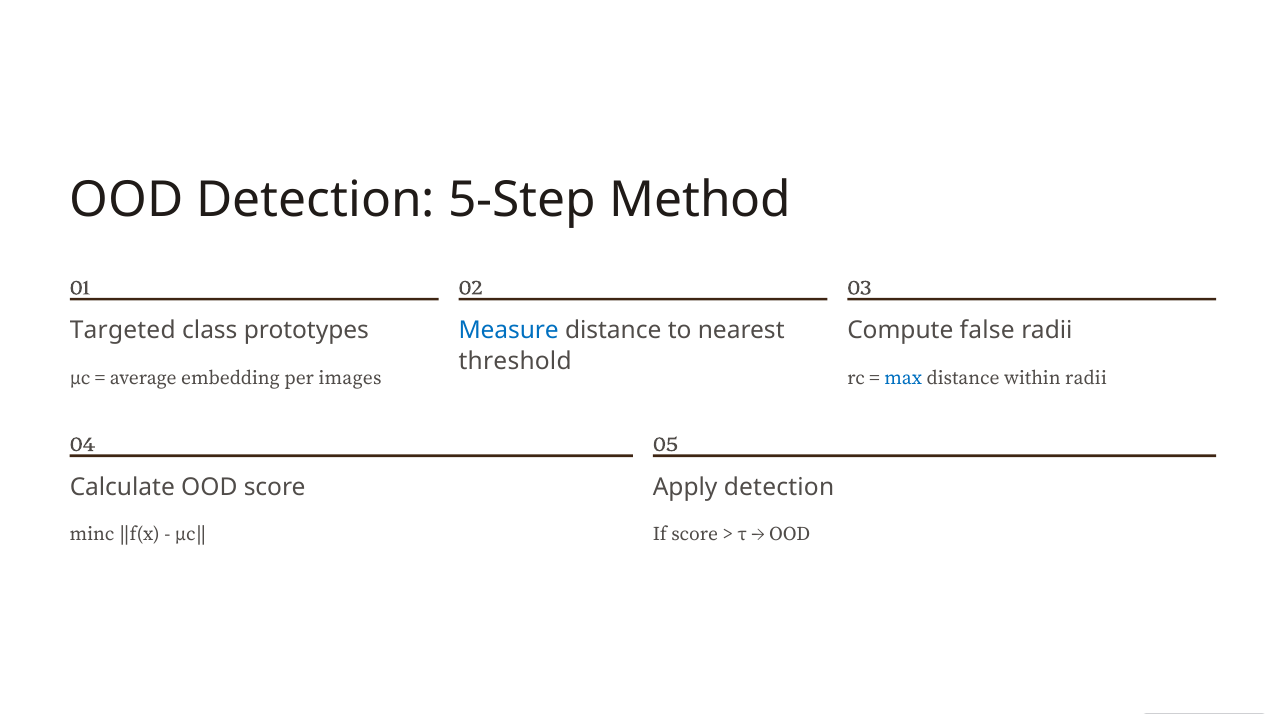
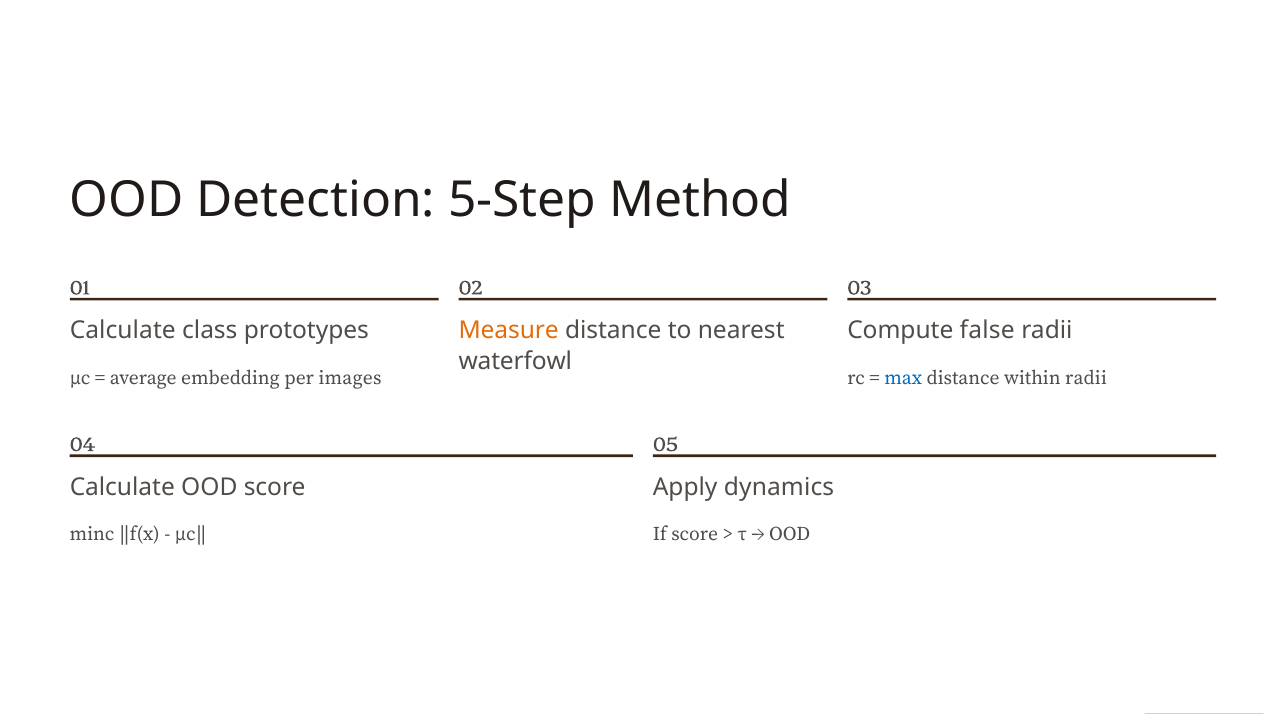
Targeted at (123, 331): Targeted -> Calculate
Measure colour: blue -> orange
threshold: threshold -> waterfowl
Apply detection: detection -> dynamics
